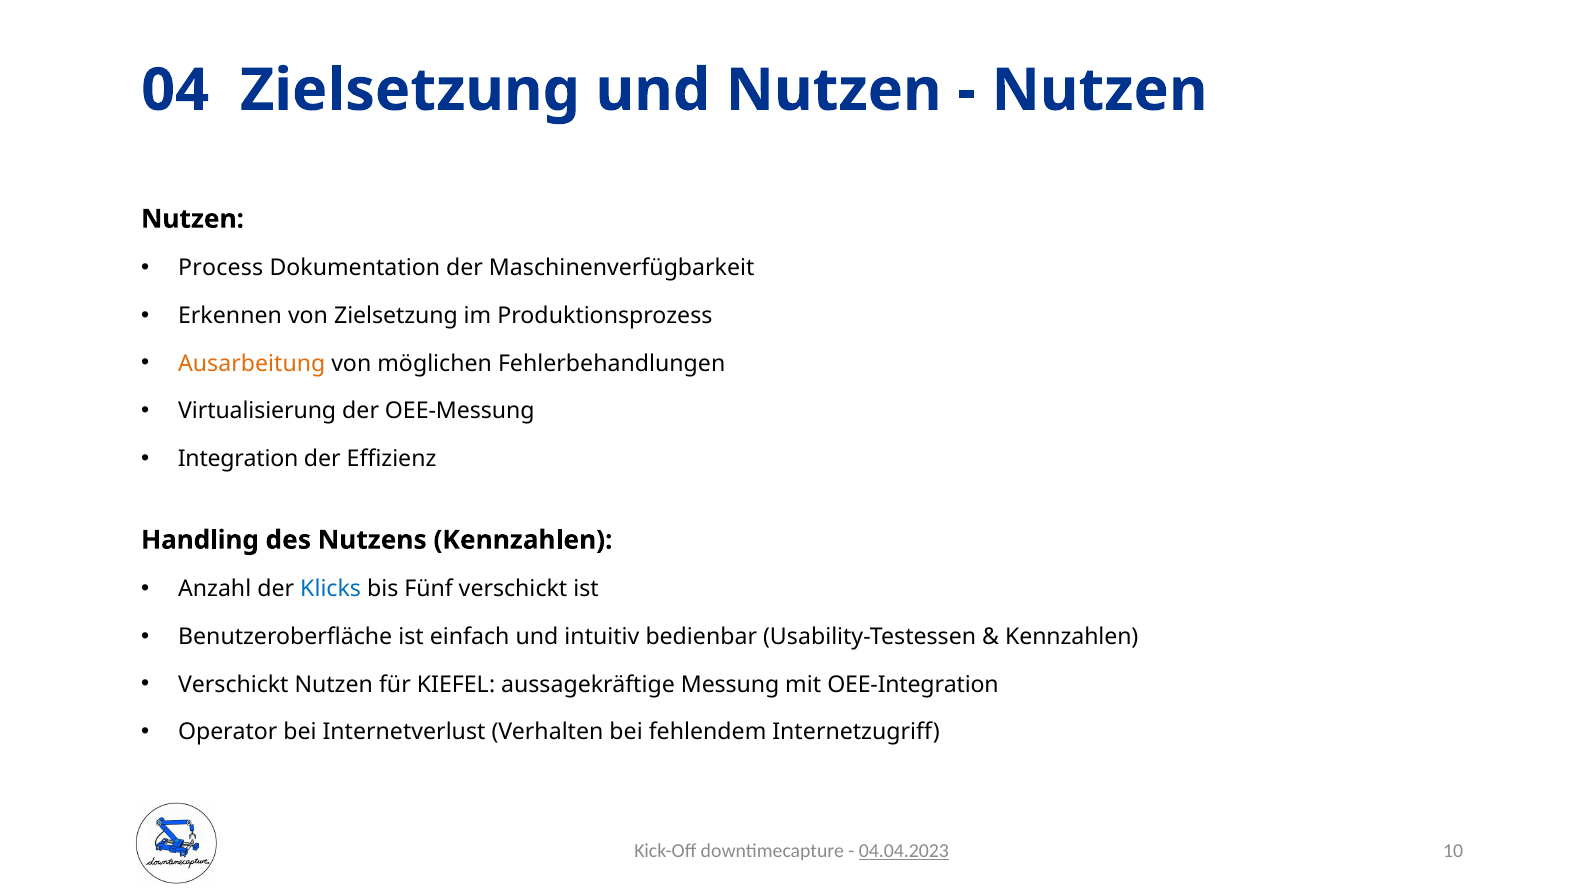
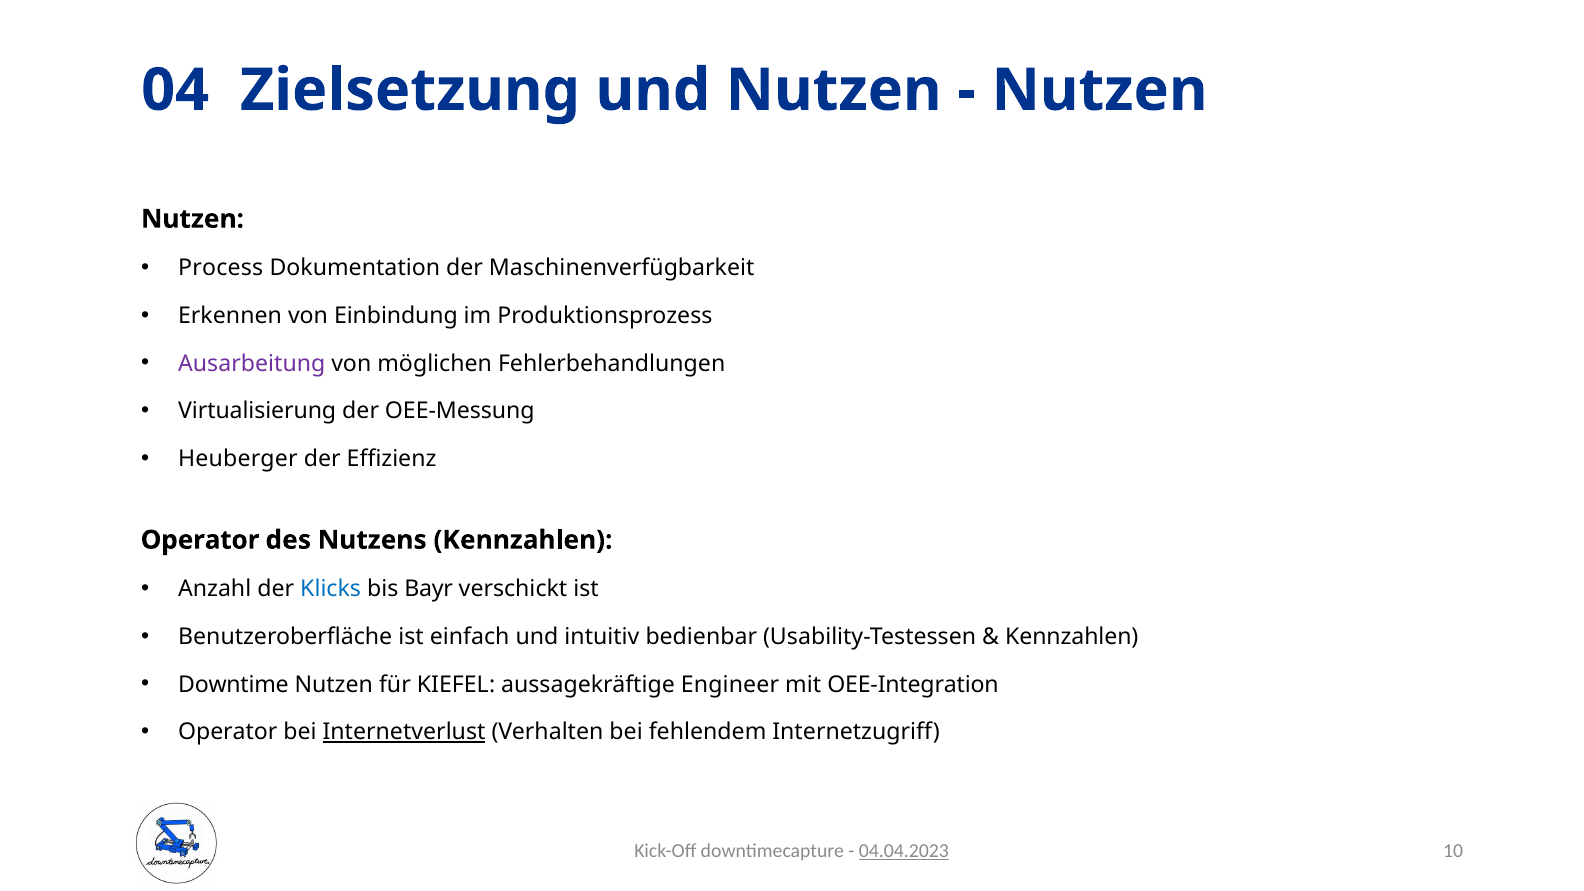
von Zielsetzung: Zielsetzung -> Einbindung
Ausarbeitung colour: orange -> purple
Integration: Integration -> Heuberger
Handling at (200, 540): Handling -> Operator
Fünf: Fünf -> Bayr
Verschickt at (233, 684): Verschickt -> Downtime
Messung: Messung -> Engineer
Internetverlust underline: none -> present
